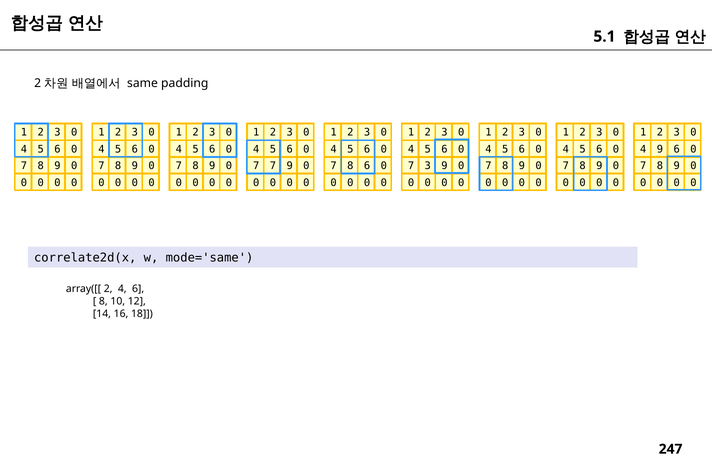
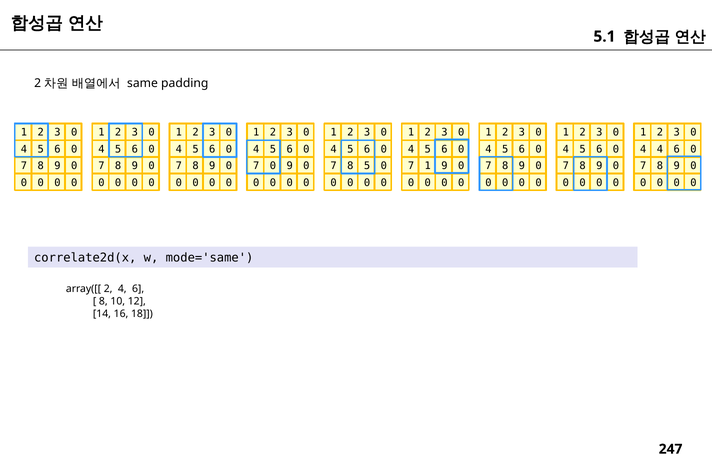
4 9: 9 -> 4
7 7: 7 -> 0
8 6: 6 -> 5
7 3: 3 -> 1
